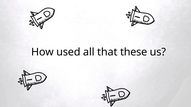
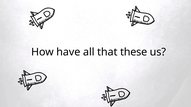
used: used -> have
